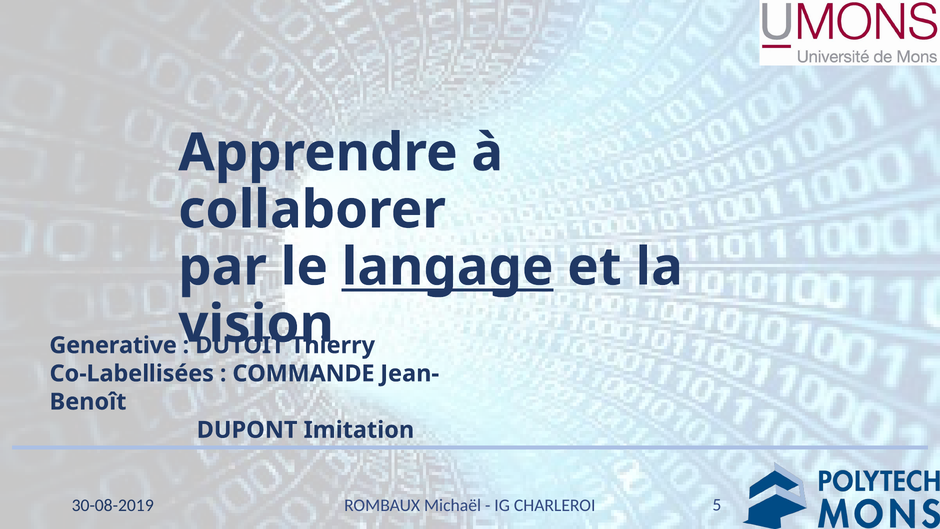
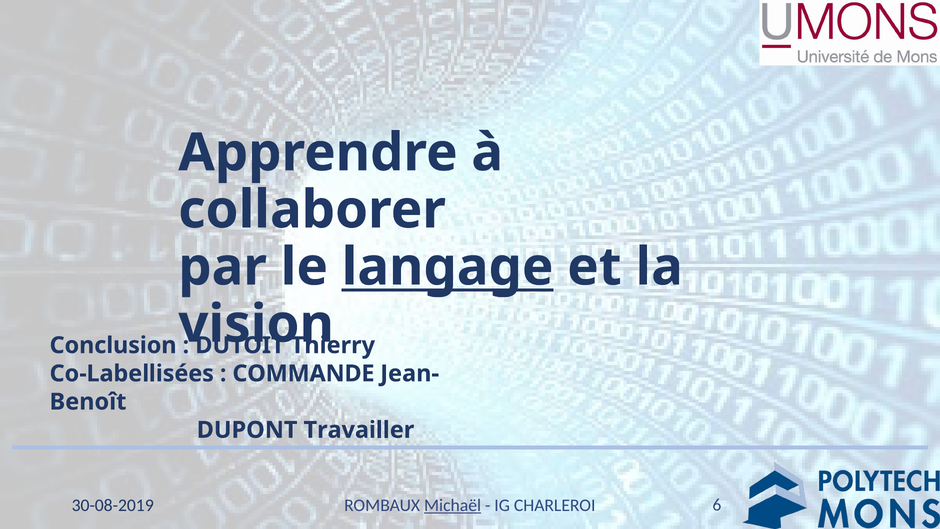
Generative: Generative -> Conclusion
Imitation: Imitation -> Travailler
Michaël underline: none -> present
5: 5 -> 6
